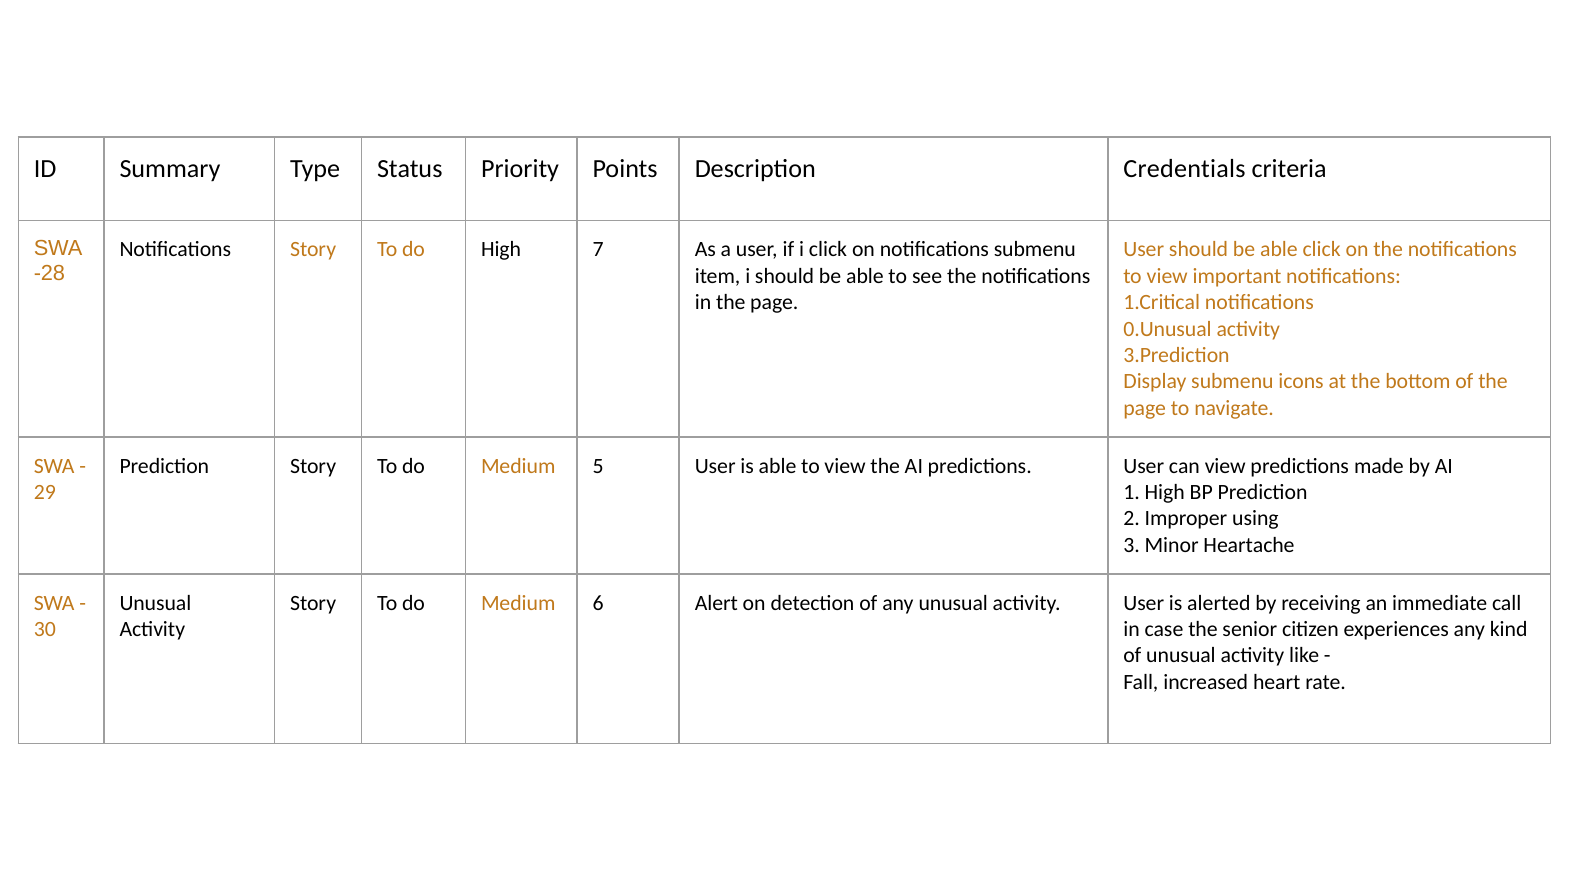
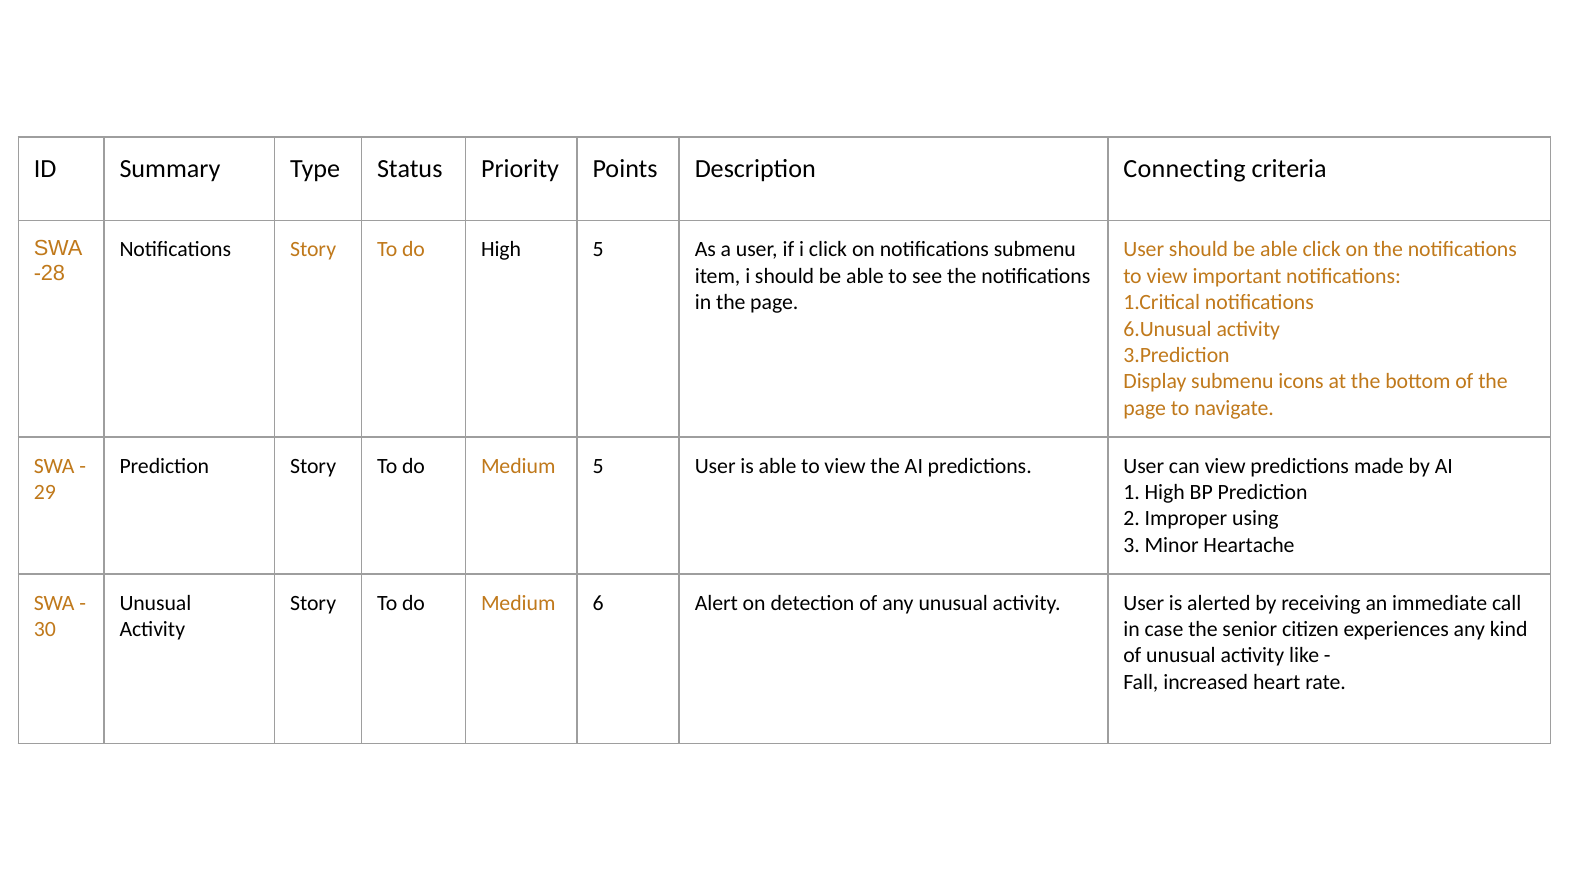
Credentials: Credentials -> Connecting
High 7: 7 -> 5
0.Unusual: 0.Unusual -> 6.Unusual
